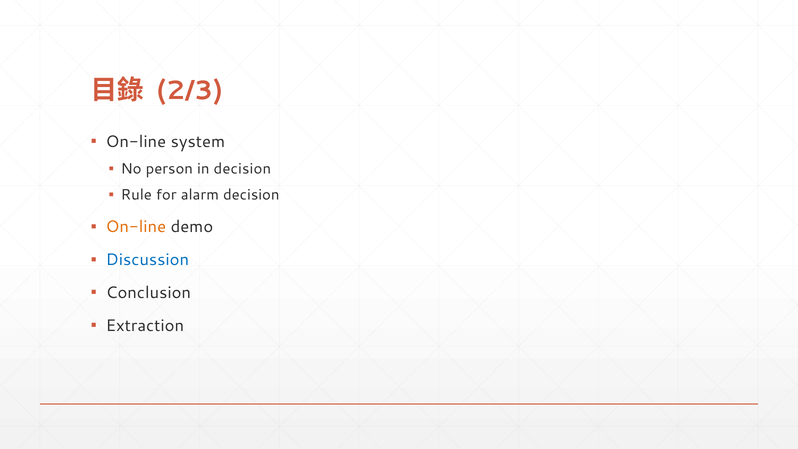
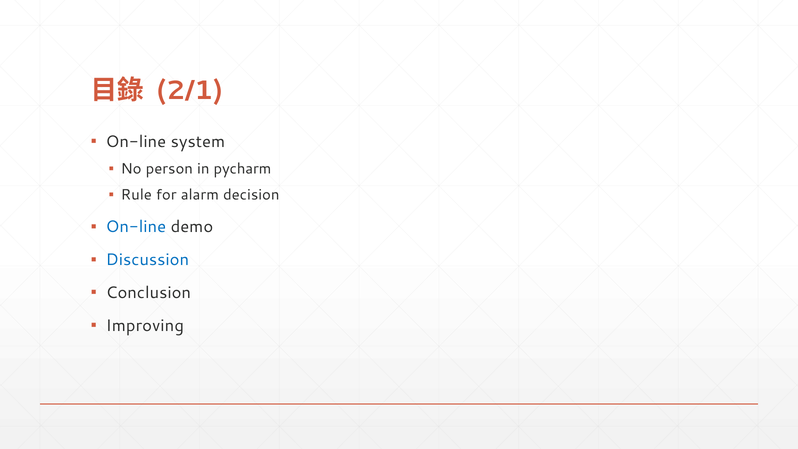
2/3: 2/3 -> 2/1
in decision: decision -> pycharm
On-line at (136, 227) colour: orange -> blue
Extraction: Extraction -> Improving
